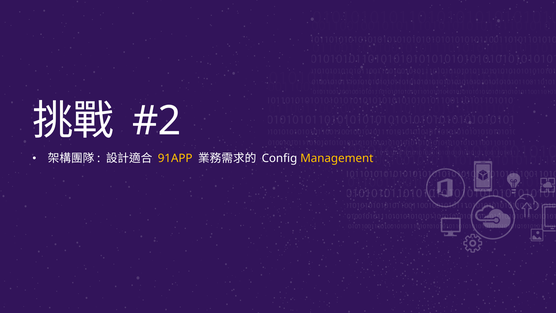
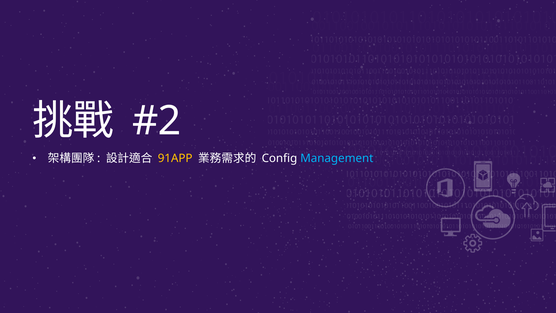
Management colour: yellow -> light blue
